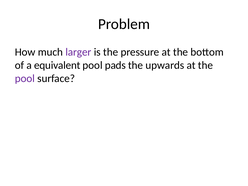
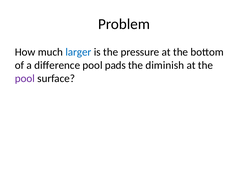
larger colour: purple -> blue
equivalent: equivalent -> difference
upwards: upwards -> diminish
